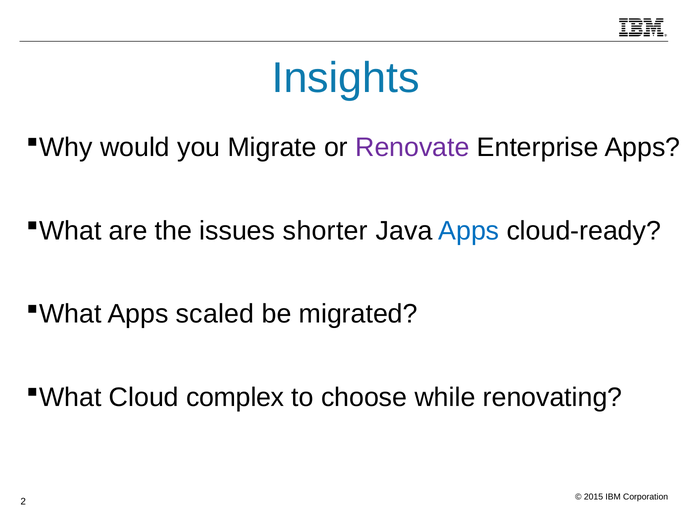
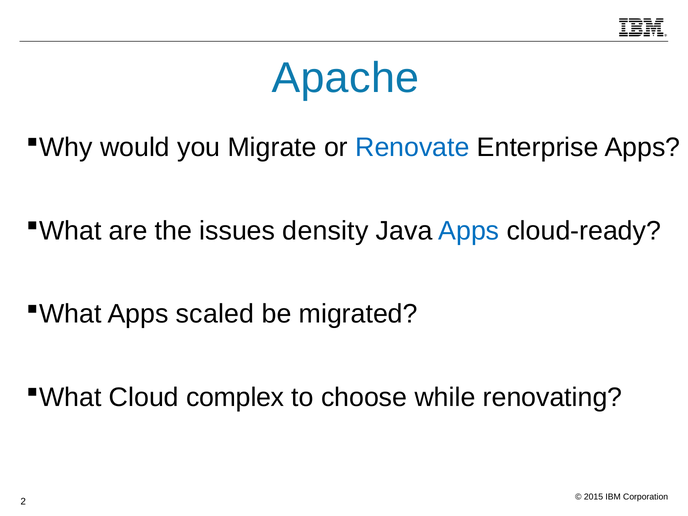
Insights: Insights -> Apache
Renovate colour: purple -> blue
shorter: shorter -> density
